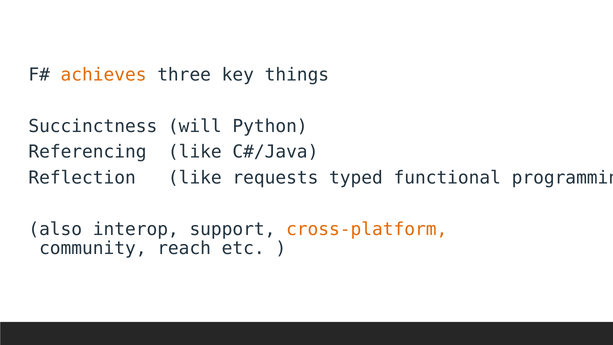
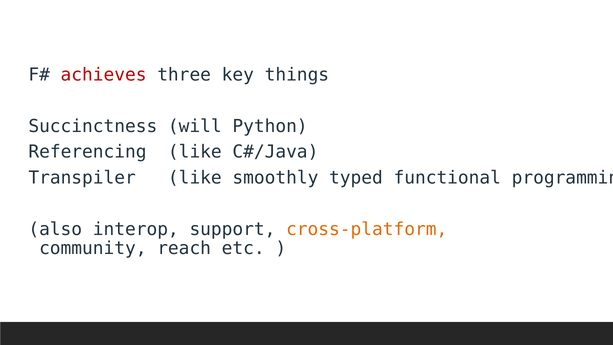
achieves colour: orange -> red
Reflection: Reflection -> Transpiler
requests: requests -> smoothly
